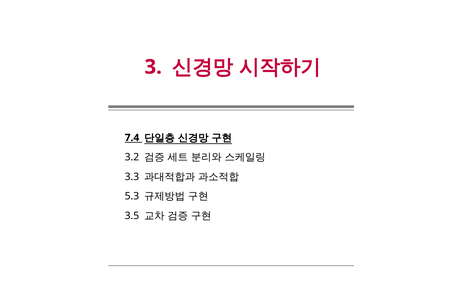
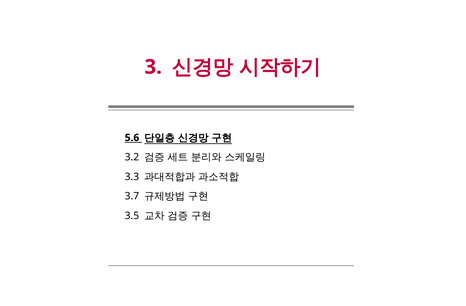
7.4: 7.4 -> 5.6
5.3: 5.3 -> 3.7
